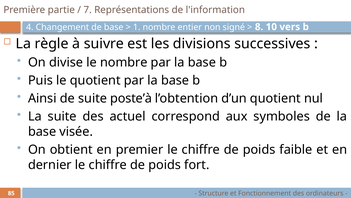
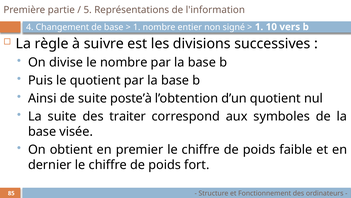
7: 7 -> 5
8 at (259, 27): 8 -> 1
actuel: actuel -> traiter
